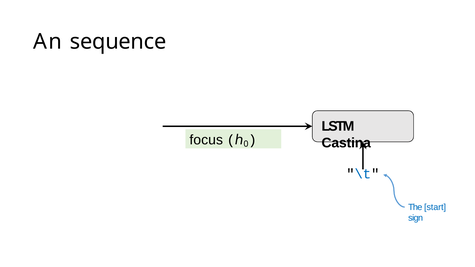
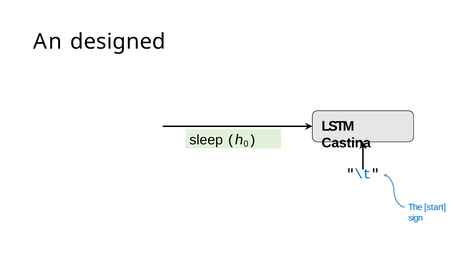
sequence: sequence -> designed
focus: focus -> sleep
